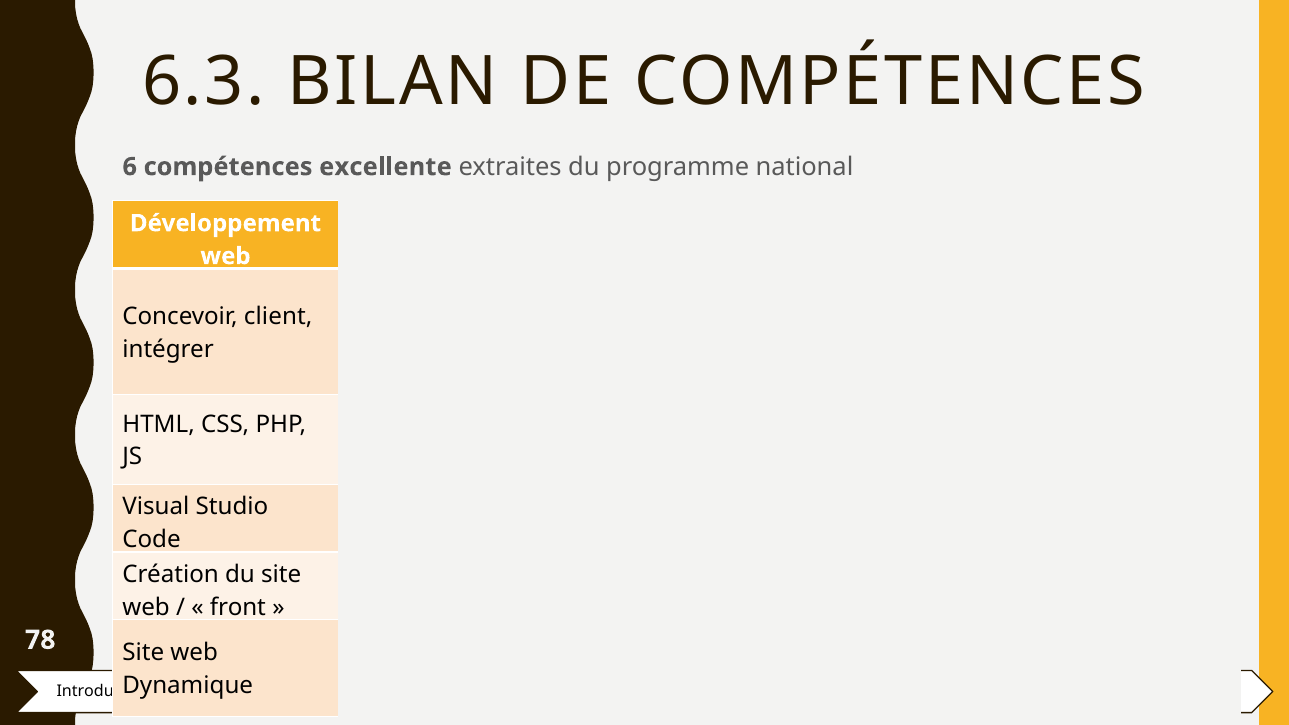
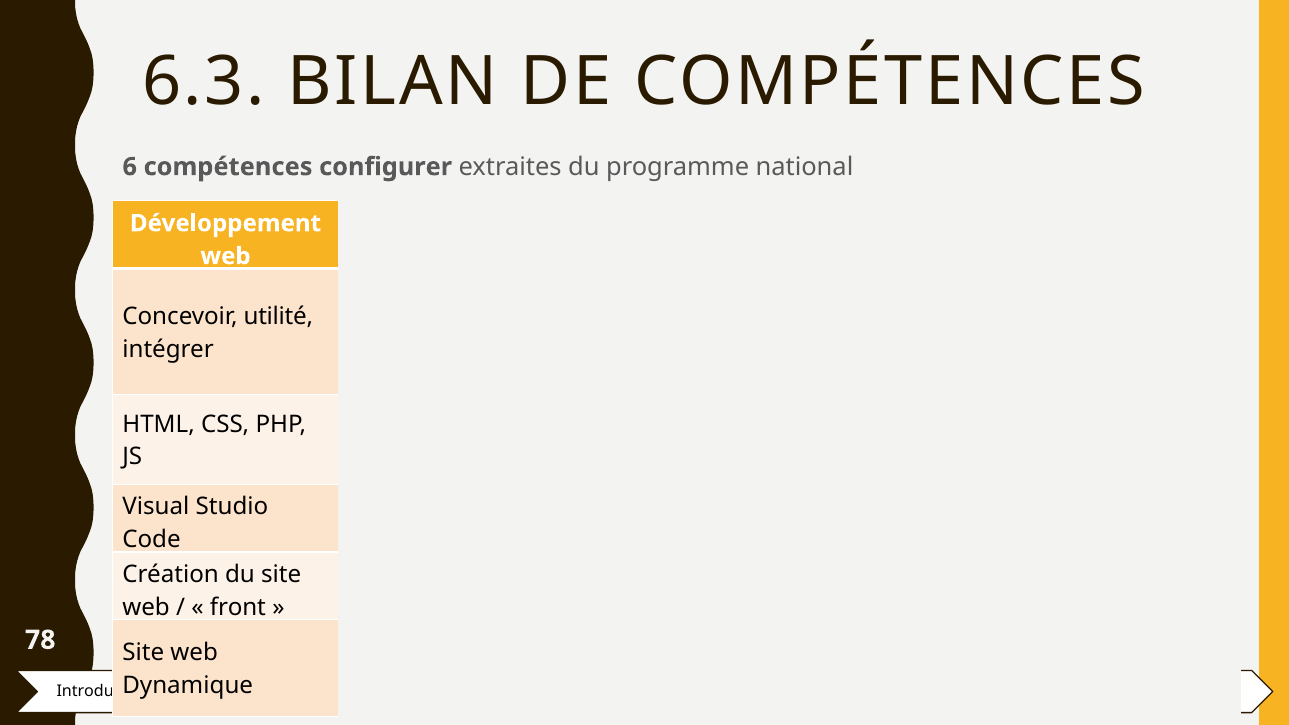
compétences excellente: excellente -> configurer
Concevoir client: client -> utilité
